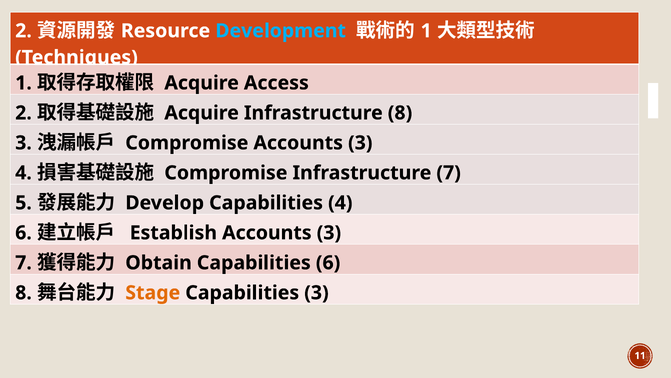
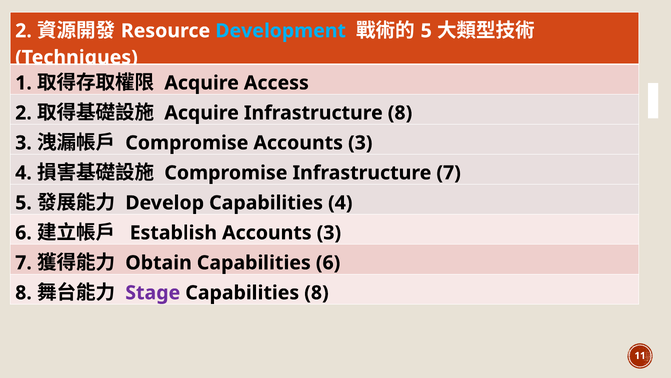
1 at (426, 31): 1 -> 5
Stage colour: orange -> purple
Capabilities 3: 3 -> 8
